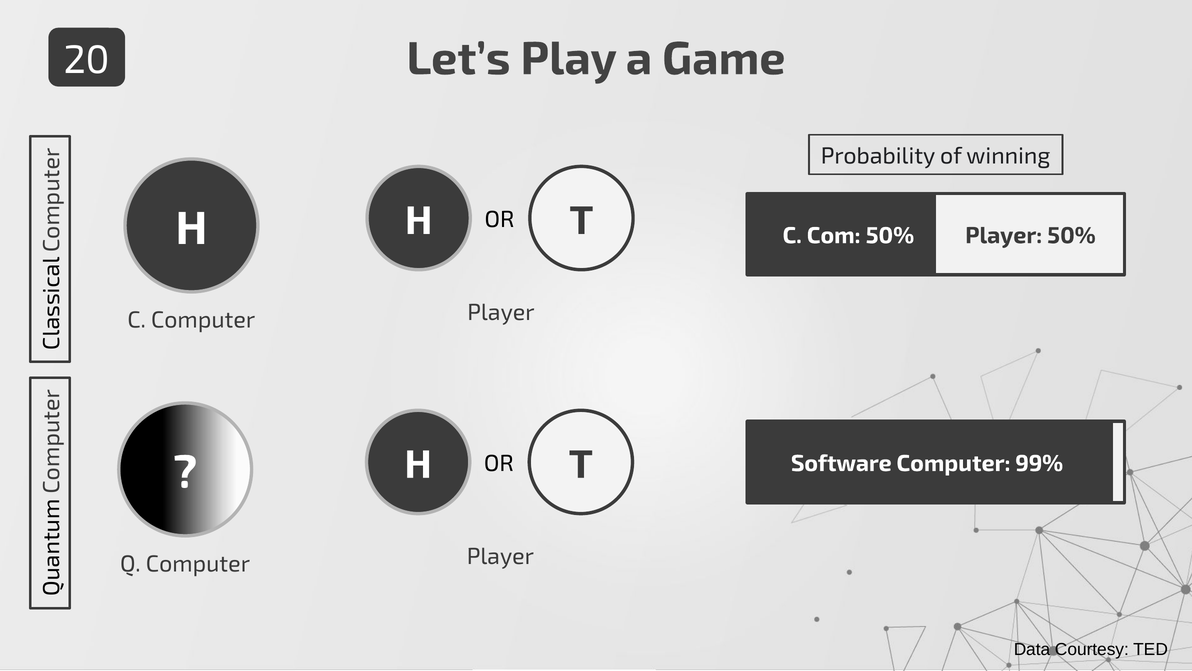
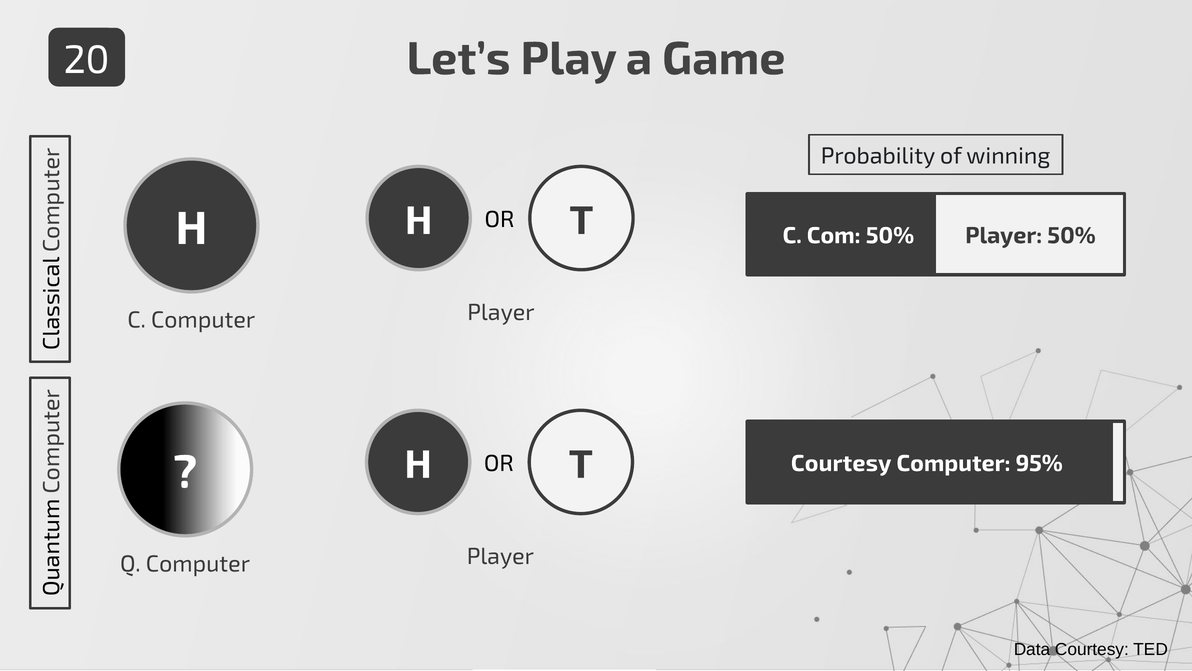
Software at (841, 463): Software -> Courtesy
99%: 99% -> 95%
